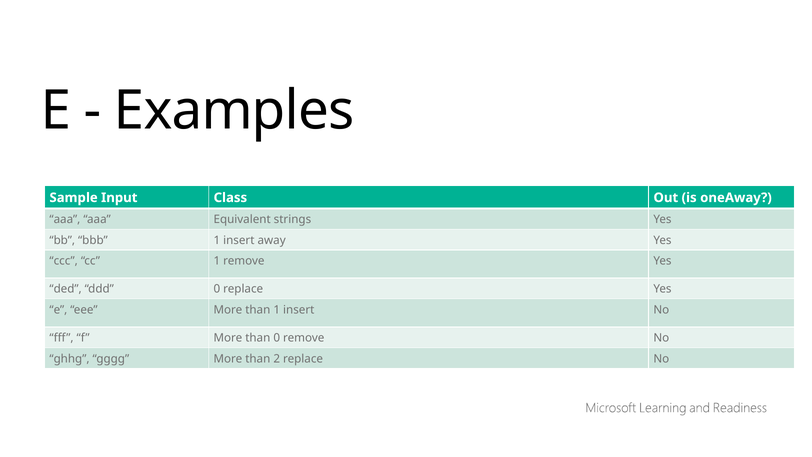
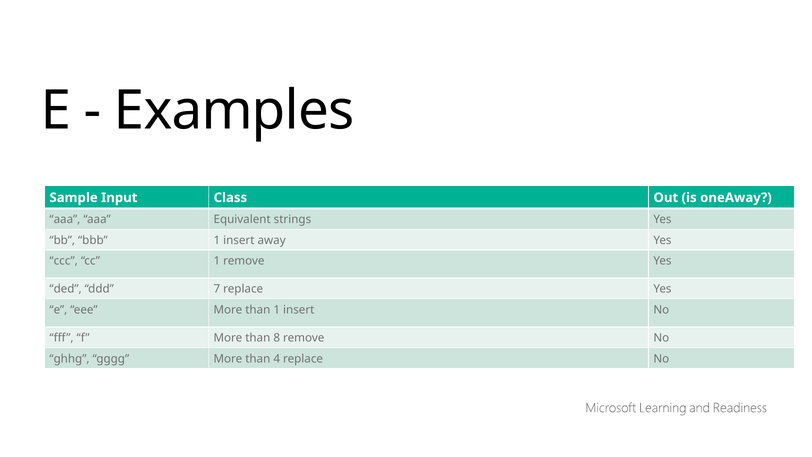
ddd 0: 0 -> 7
than 0: 0 -> 8
2: 2 -> 4
